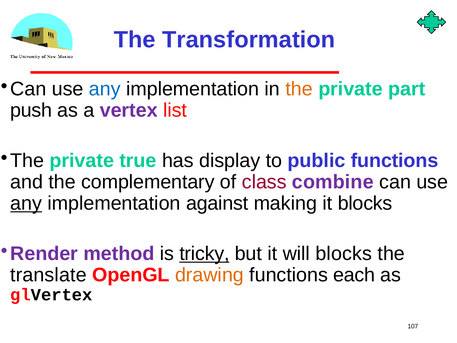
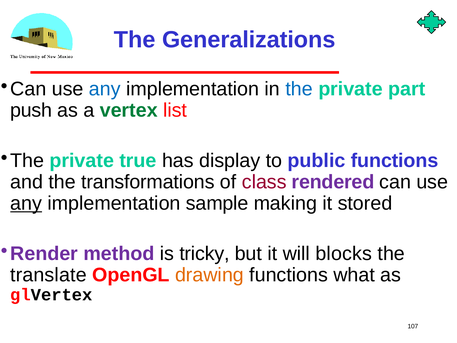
Transformation: Transformation -> Generalizations
the at (299, 89) colour: orange -> blue
vertex colour: purple -> green
complementary: complementary -> transformations
combine: combine -> rendered
against: against -> sample
it blocks: blocks -> stored
tricky underline: present -> none
each: each -> what
